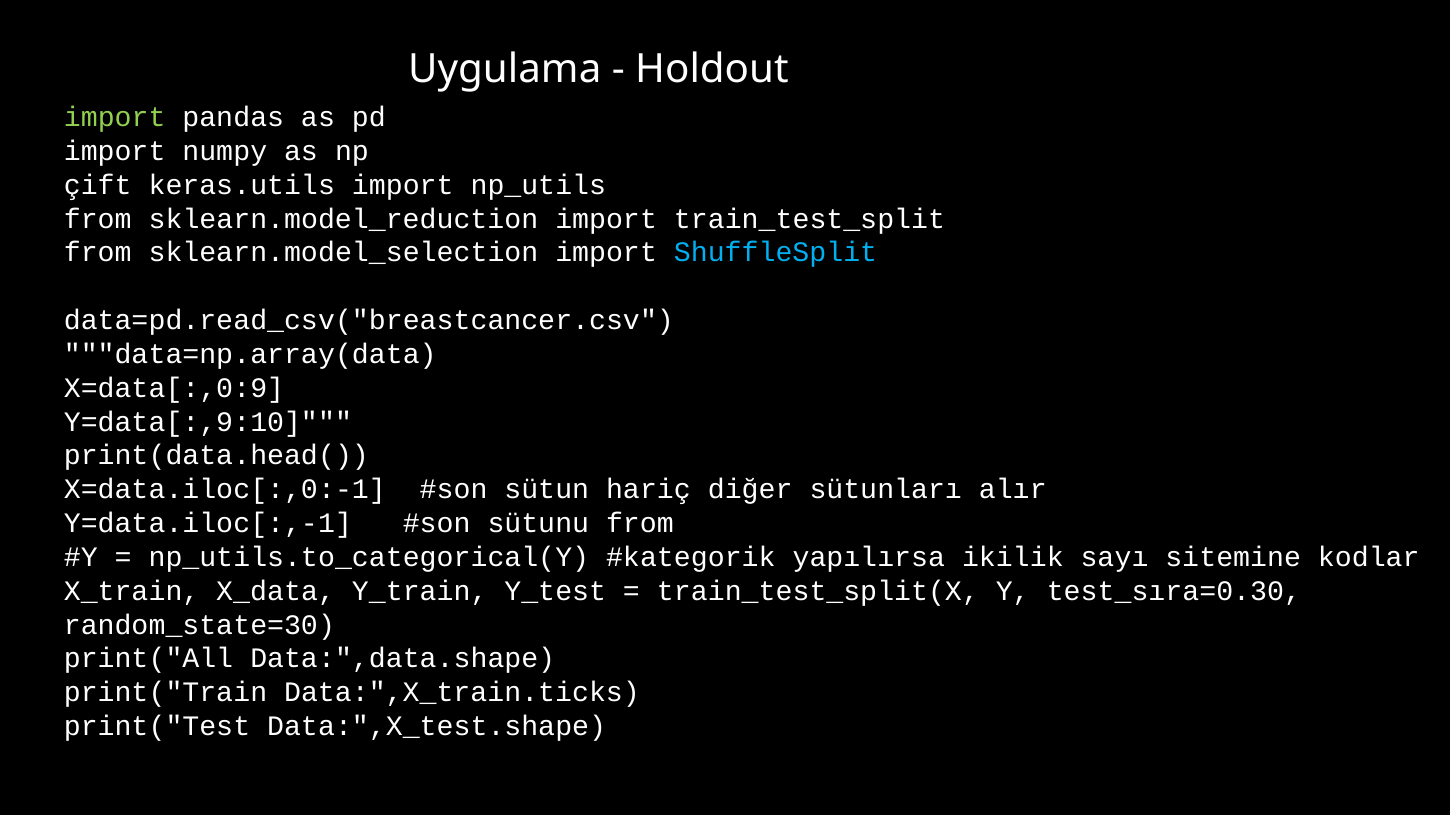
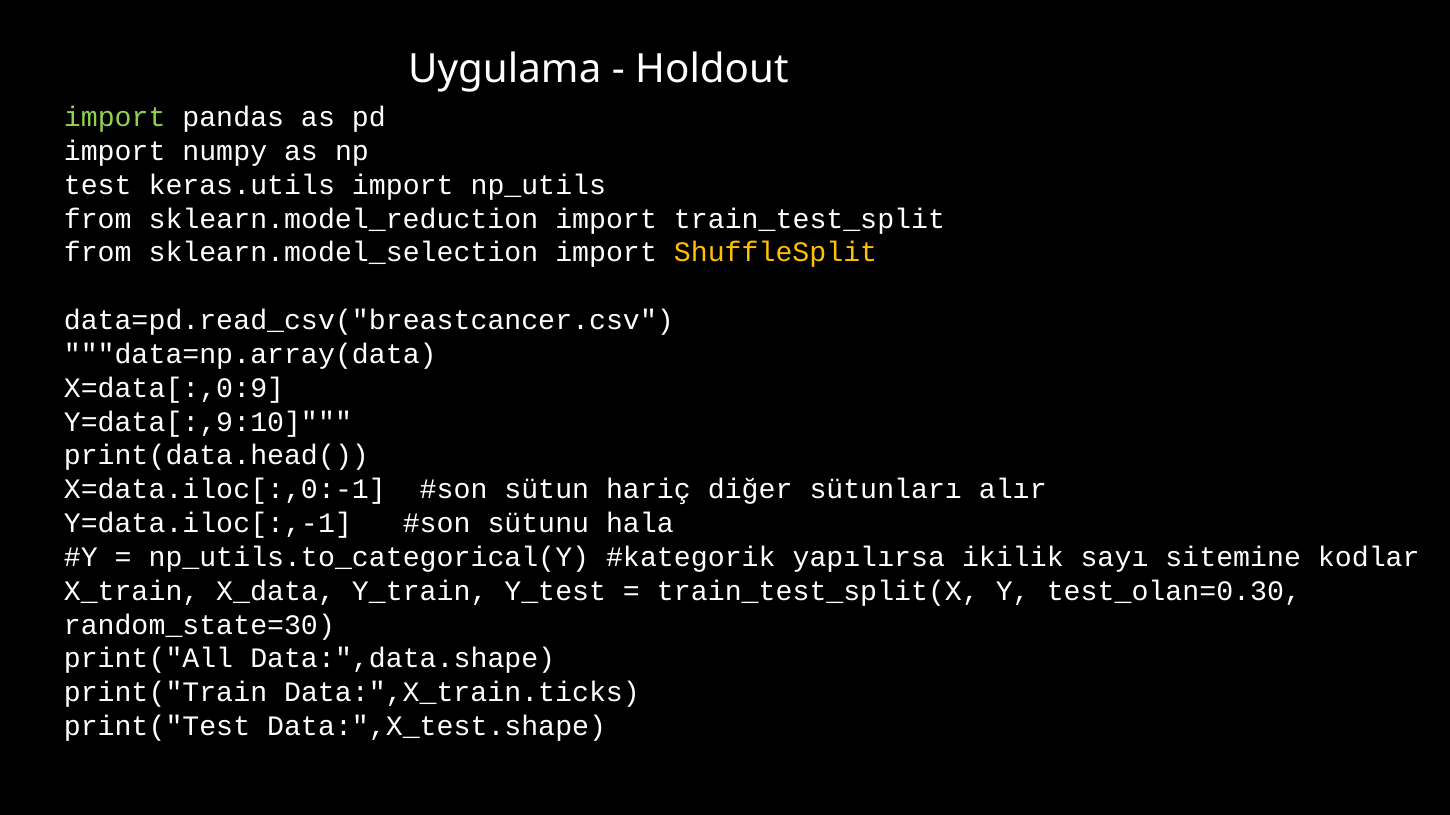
çift: çift -> test
ShuffleSplit colour: light blue -> yellow
sütunu from: from -> hala
test_sıra=0.30: test_sıra=0.30 -> test_olan=0.30
